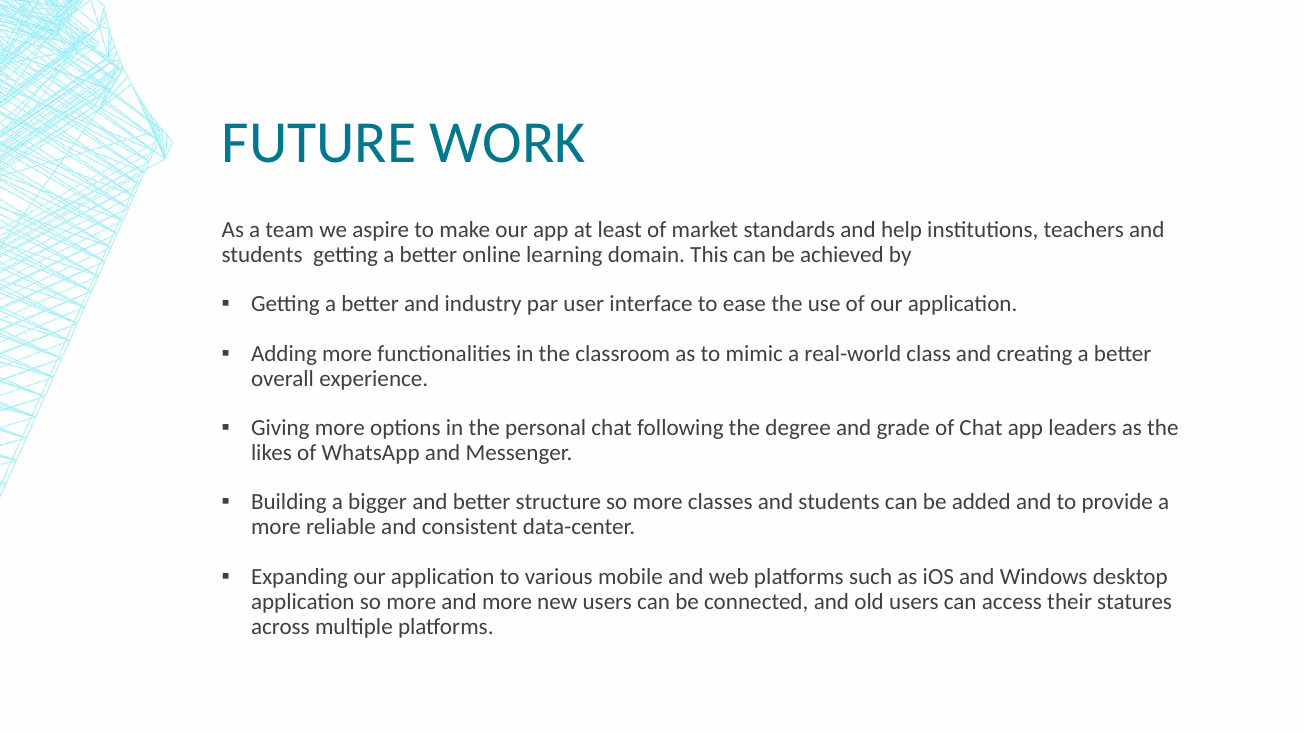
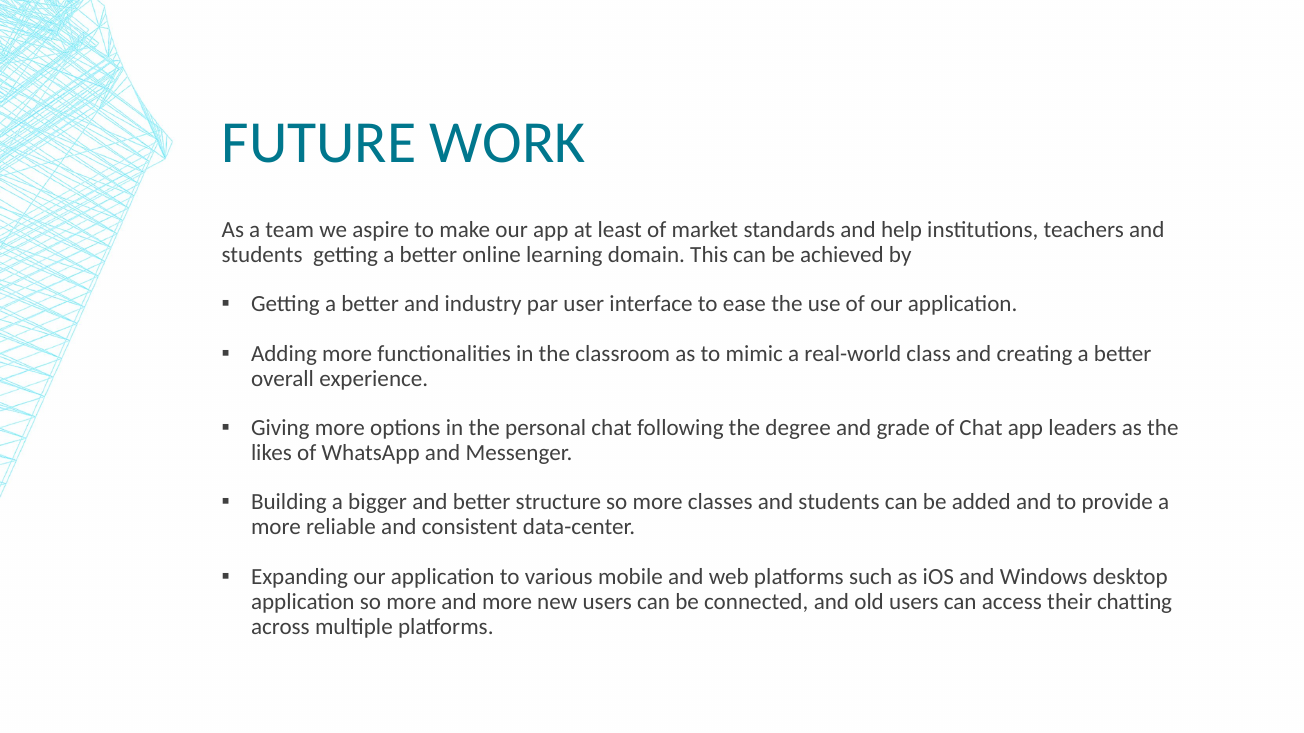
statures: statures -> chatting
